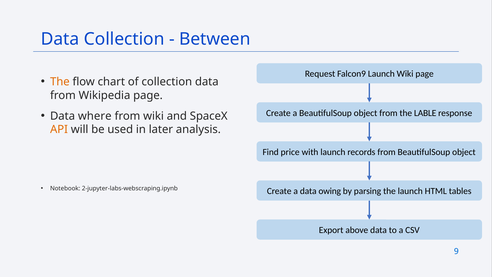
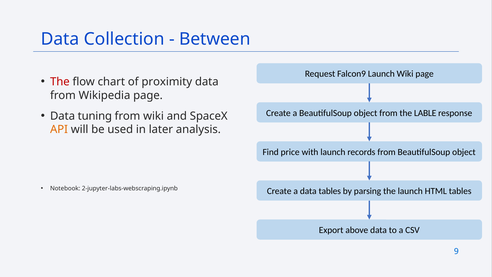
The at (60, 82) colour: orange -> red
of collection: collection -> proximity
where: where -> tuning
data owing: owing -> tables
